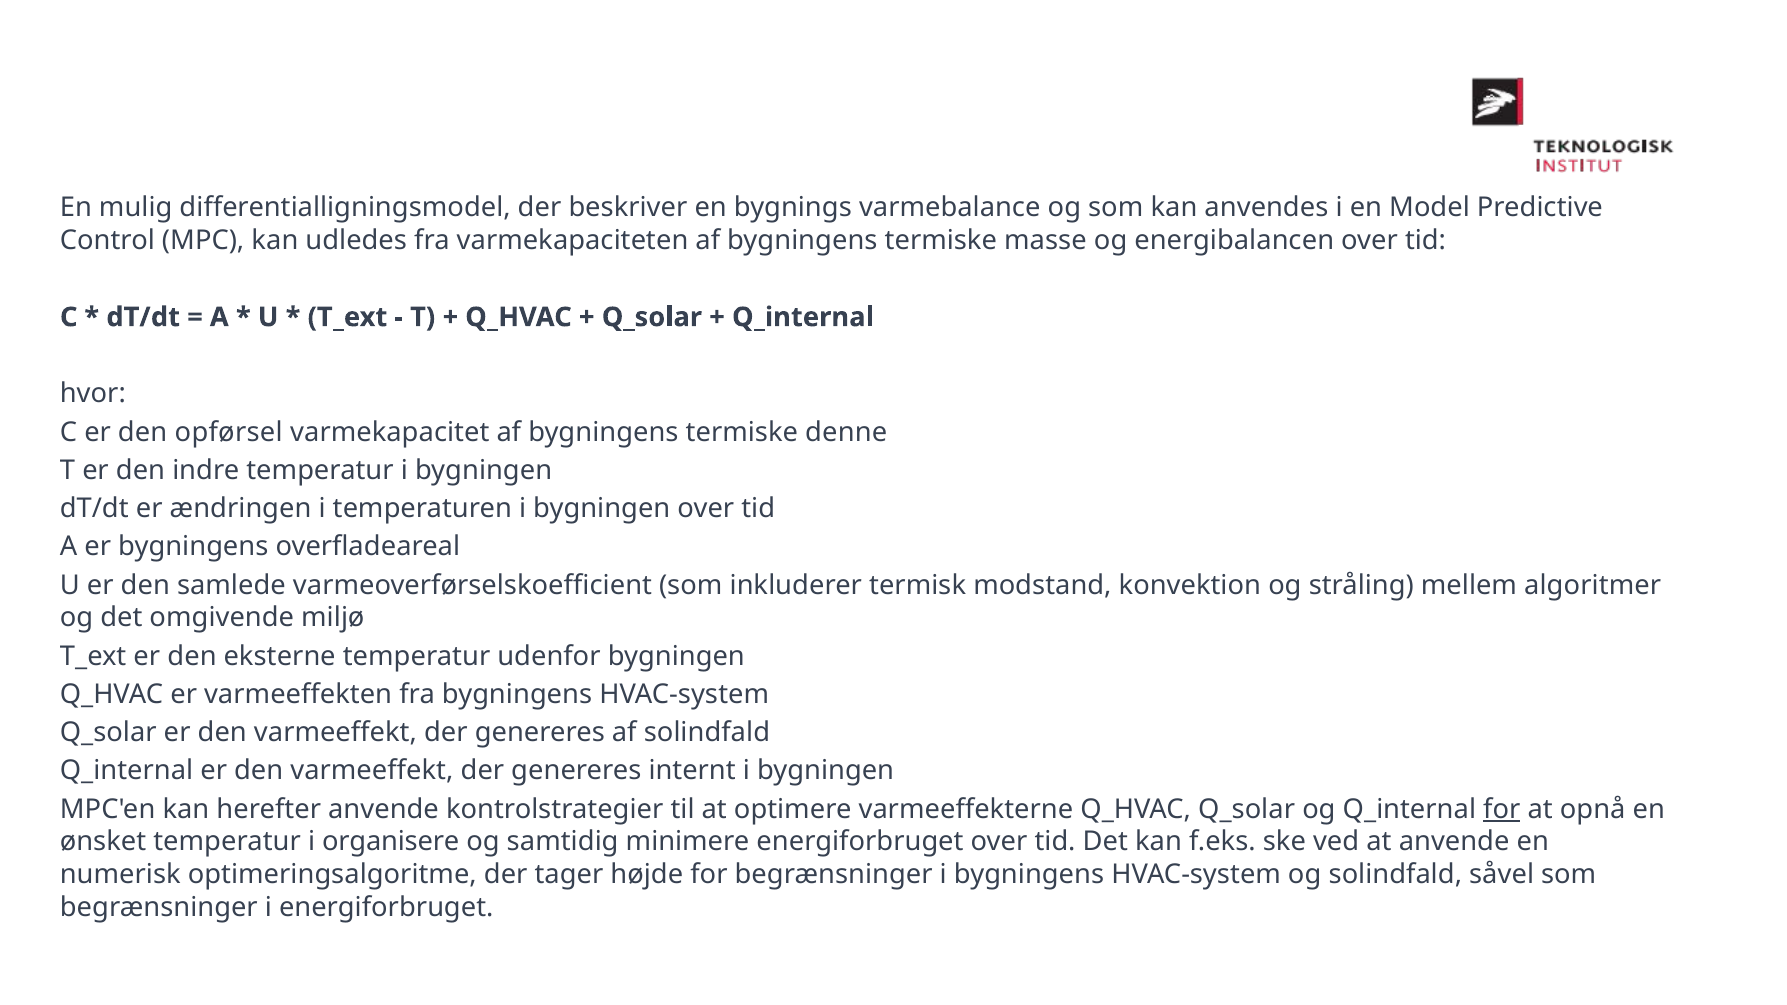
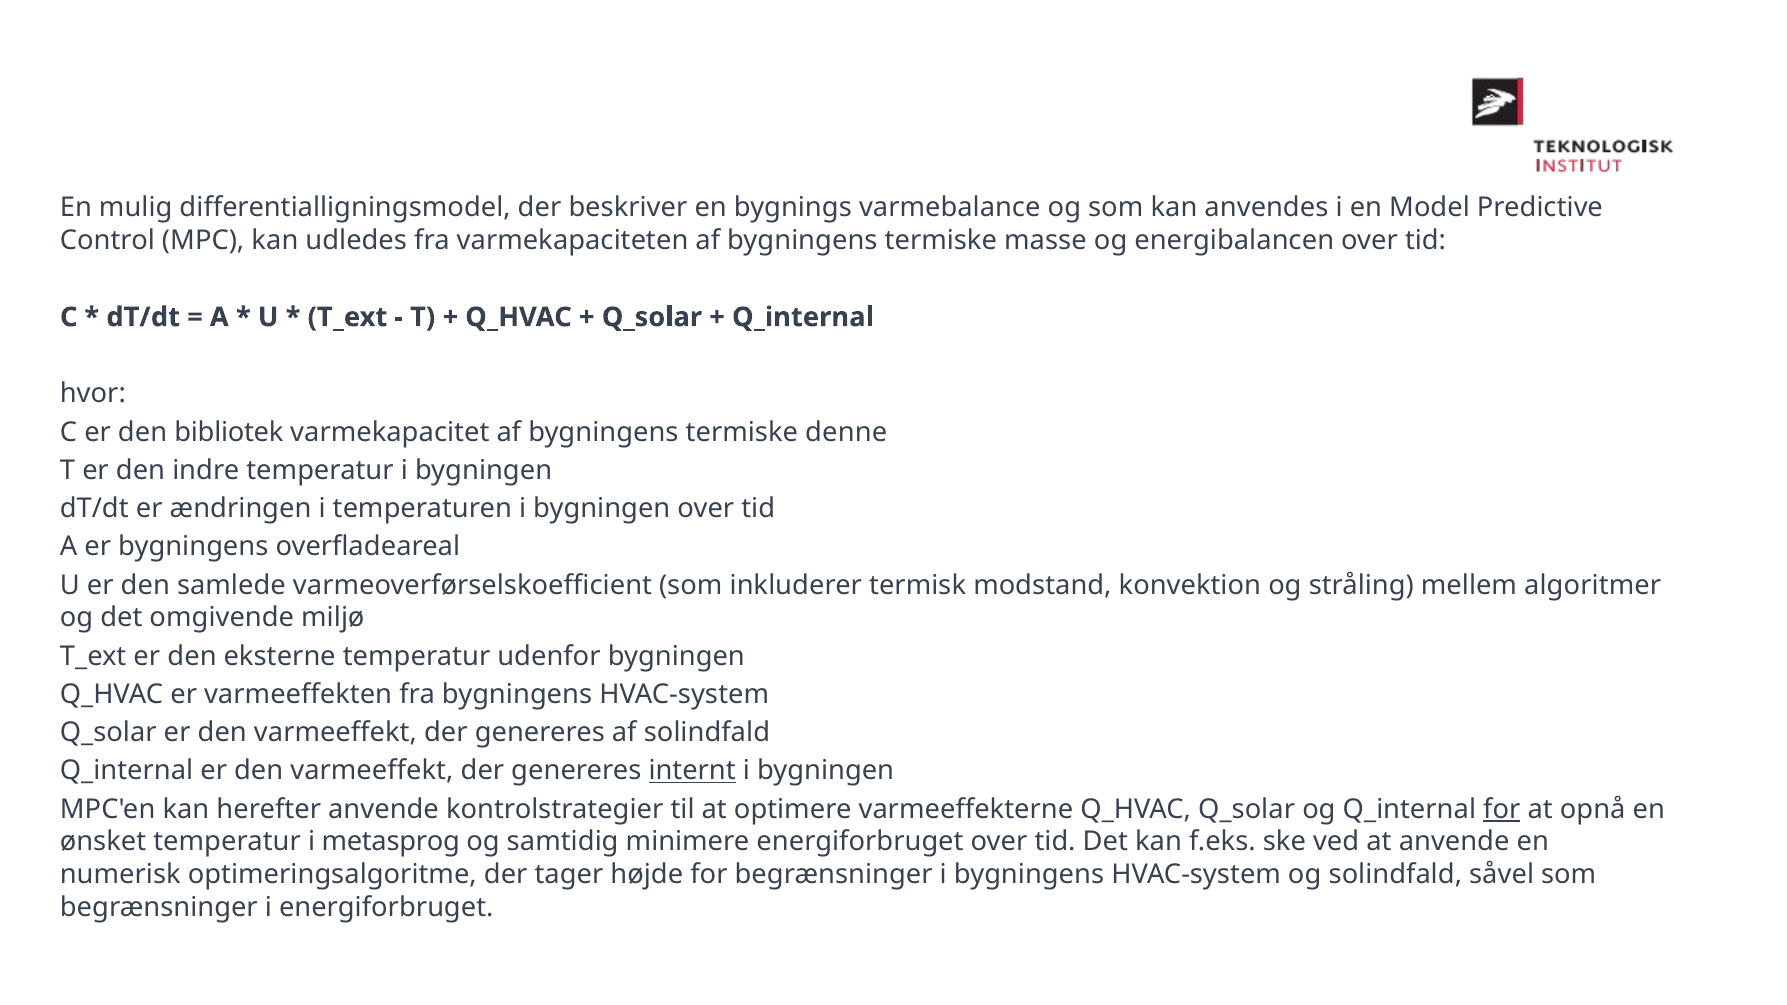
opførsel: opførsel -> bibliotek
internt underline: none -> present
organisere: organisere -> metasprog
